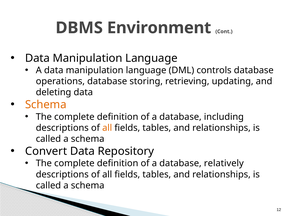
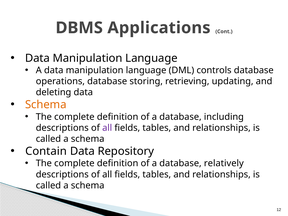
Environment: Environment -> Applications
all at (107, 128) colour: orange -> purple
Convert: Convert -> Contain
